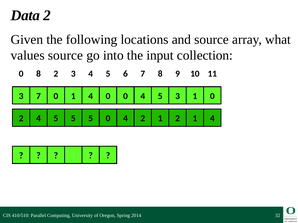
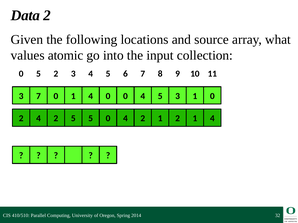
values source: source -> atomic
0 8: 8 -> 5
2 4 5: 5 -> 2
